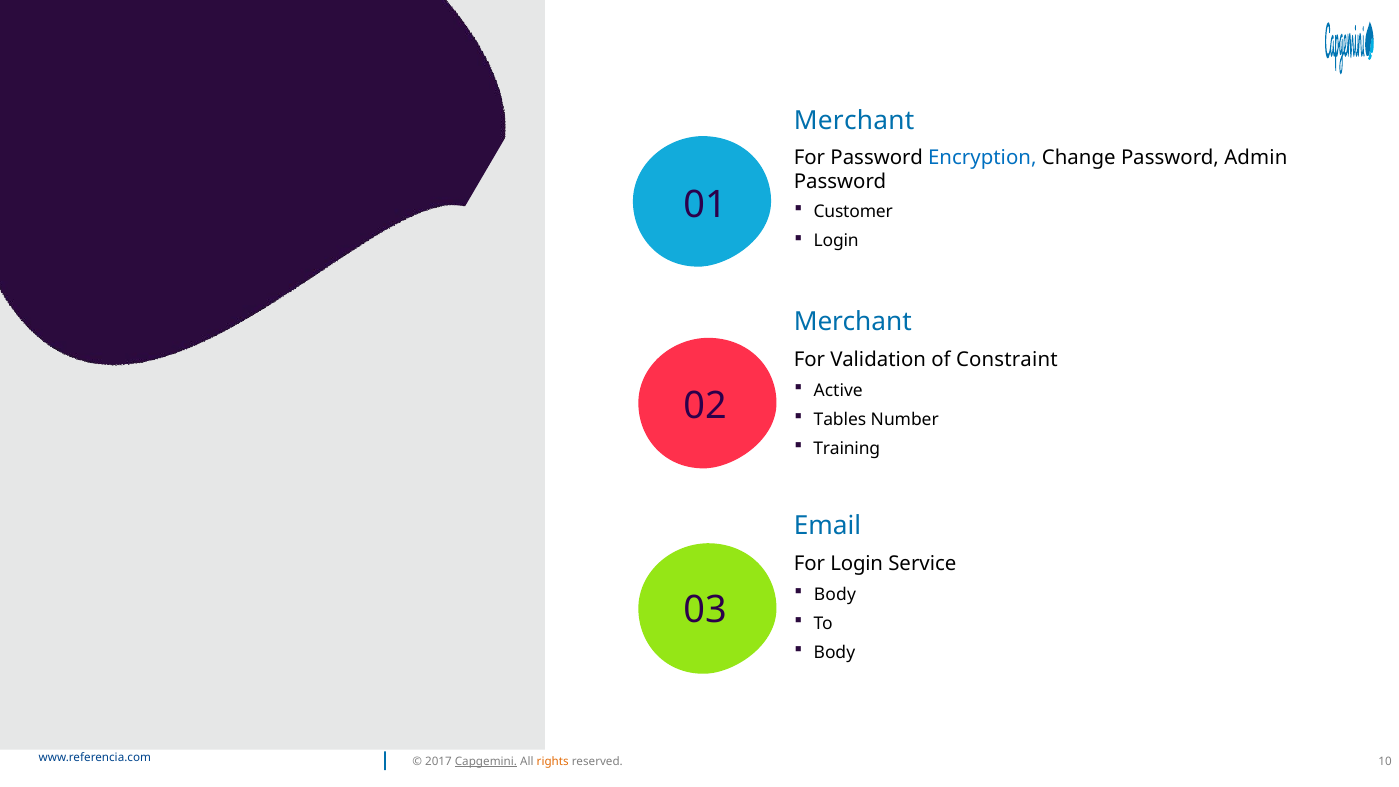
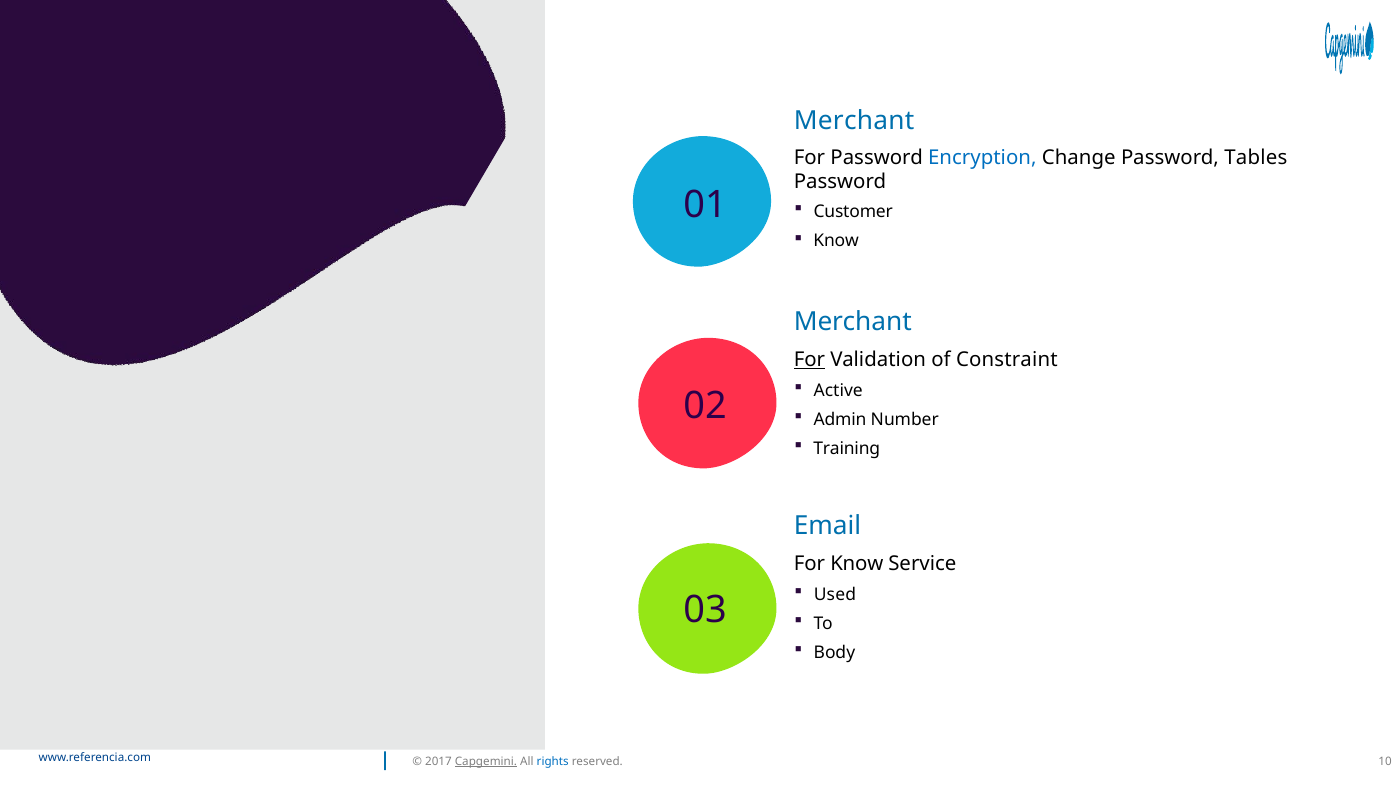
Admin: Admin -> Tables
Login at (836, 241): Login -> Know
For at (809, 360) underline: none -> present
Tables: Tables -> Admin
For Login: Login -> Know
Body at (835, 595): Body -> Used
rights at (553, 761) colour: orange -> blue
